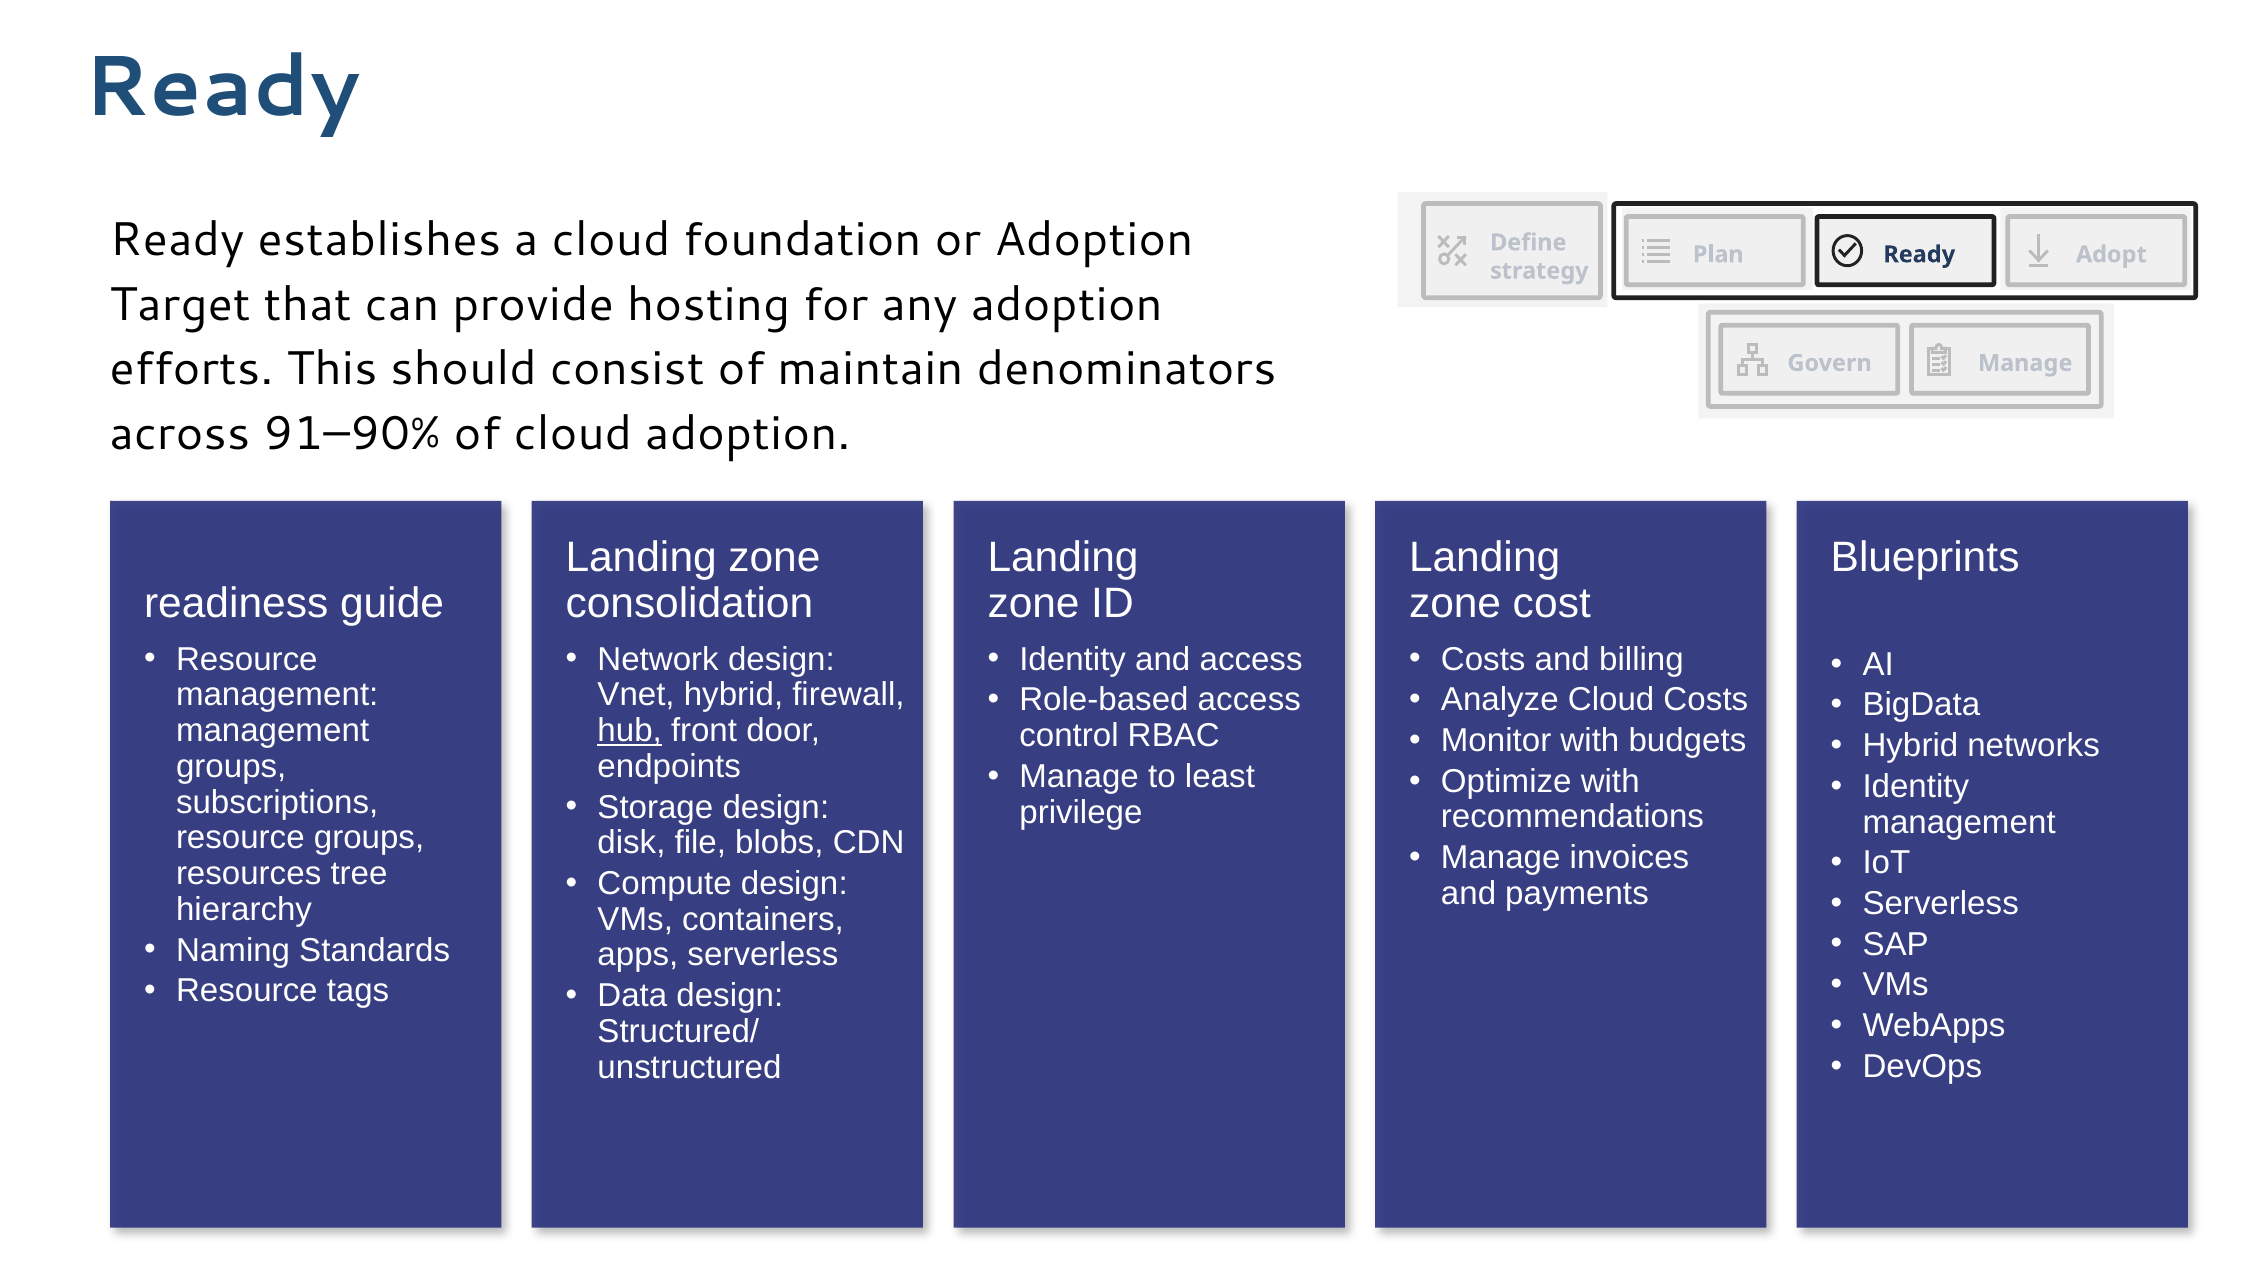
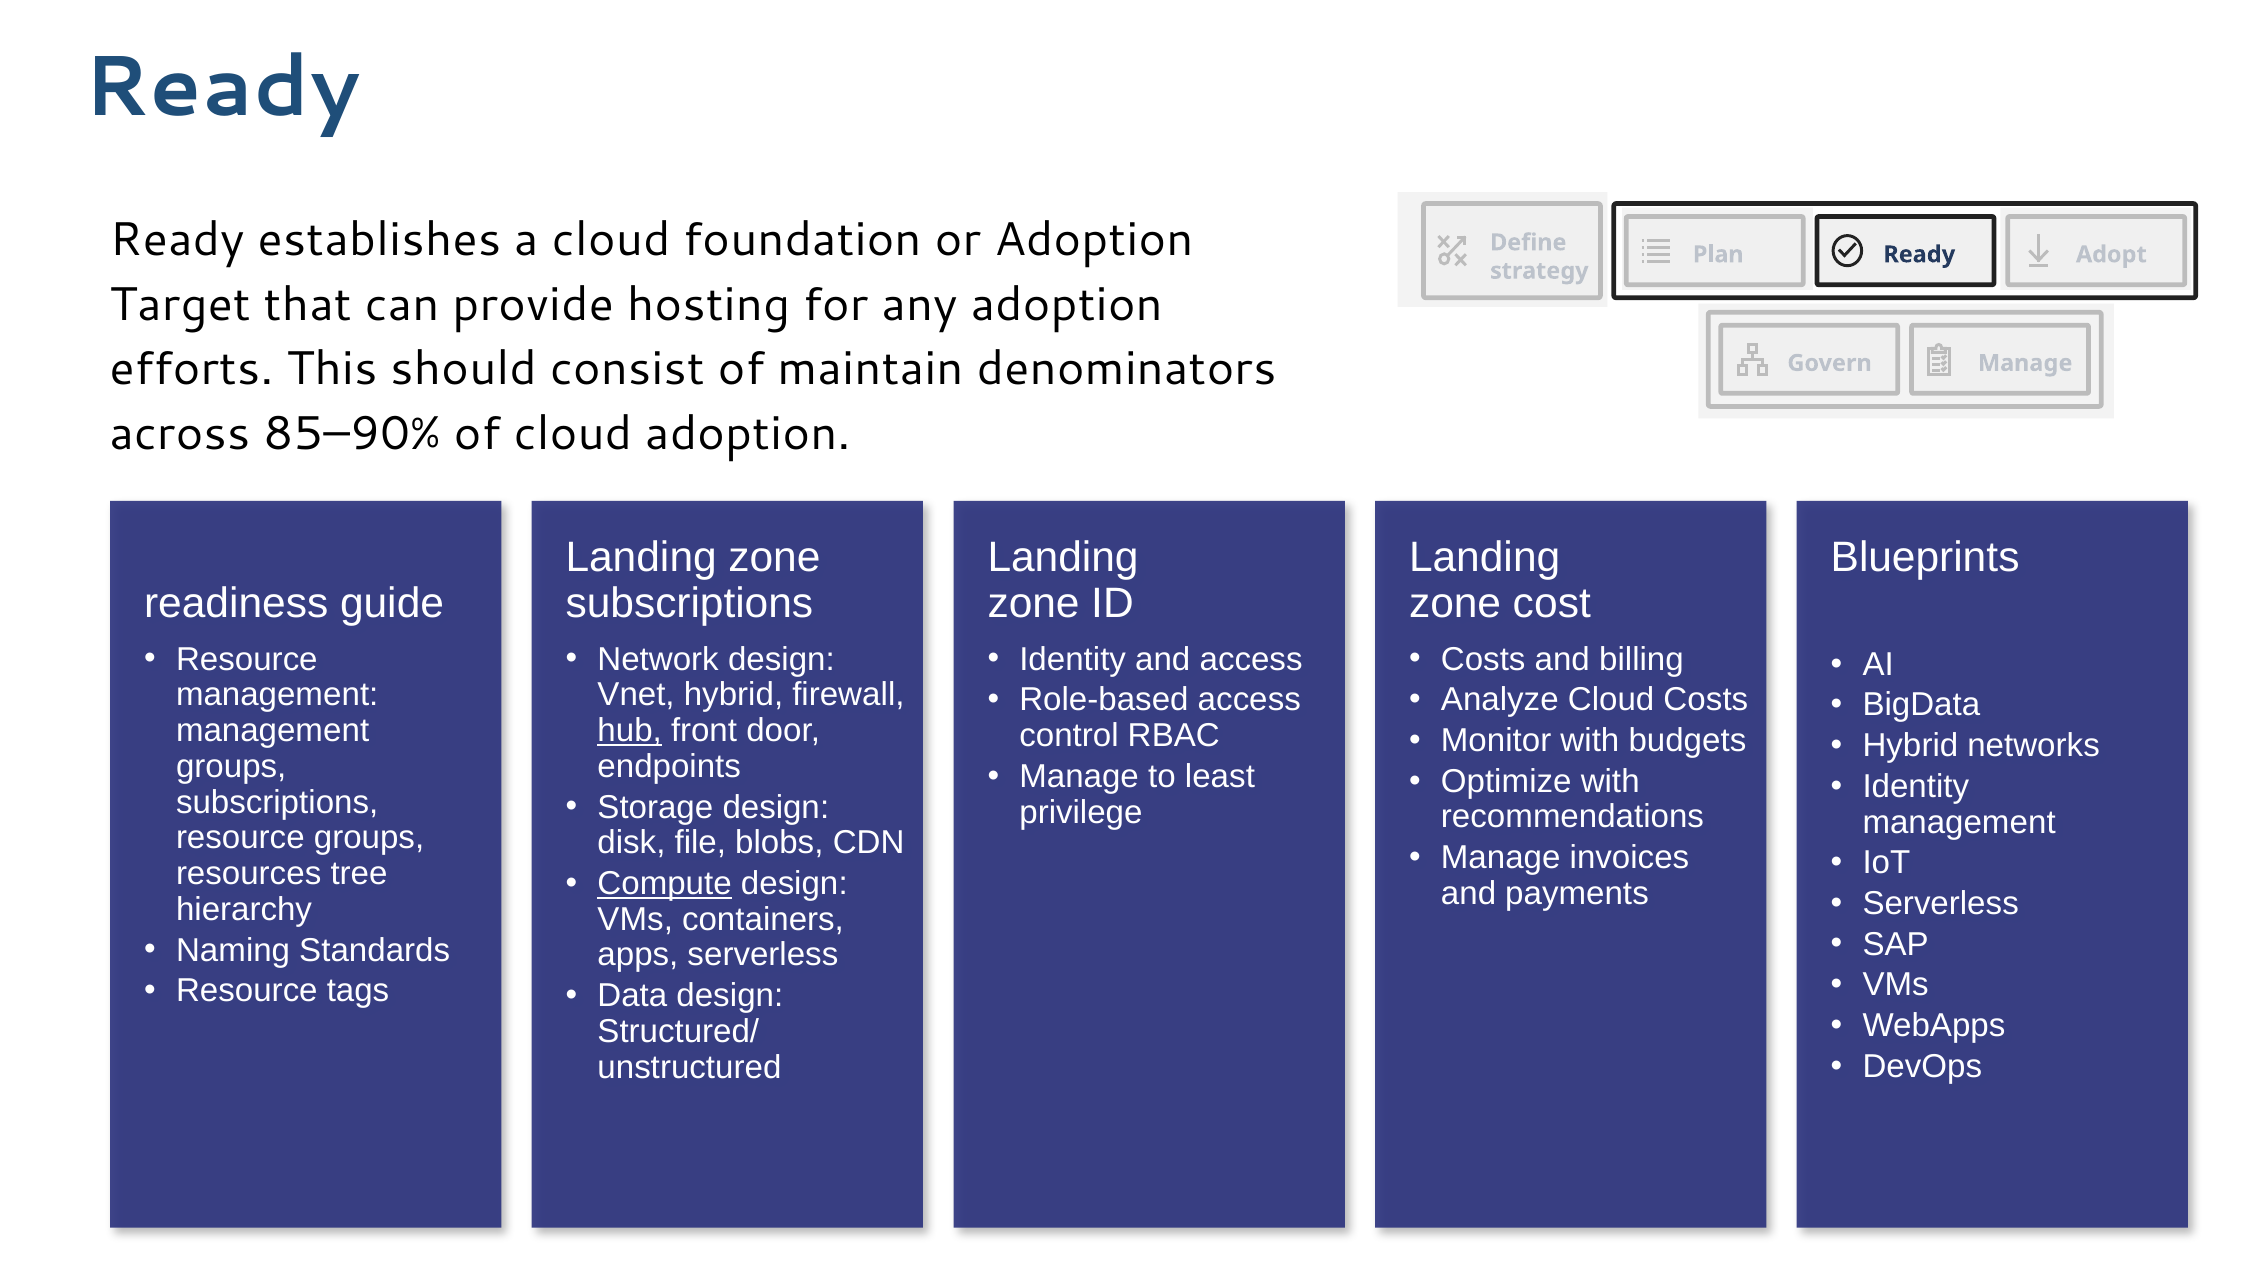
91–90%: 91–90% -> 85–90%
consolidation at (689, 604): consolidation -> subscriptions
Compute underline: none -> present
